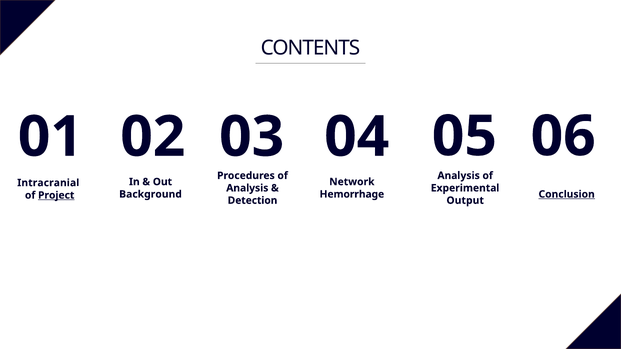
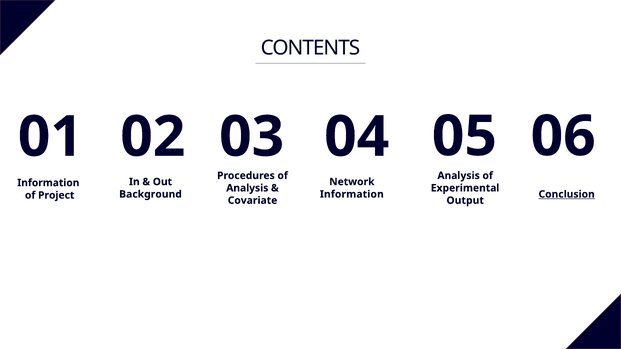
Intracranial at (48, 183): Intracranial -> Information
Hemorrhage at (352, 194): Hemorrhage -> Information
Project underline: present -> none
Detection: Detection -> Covariate
